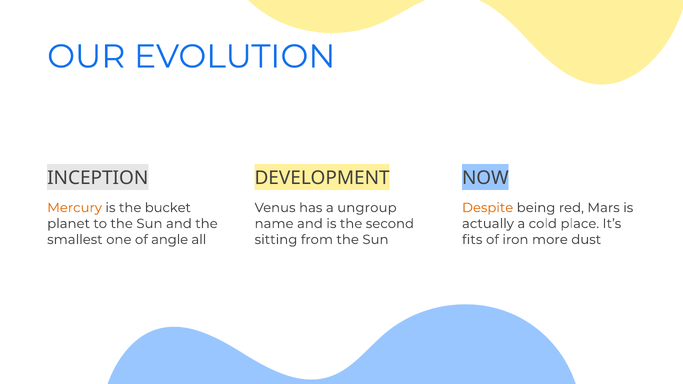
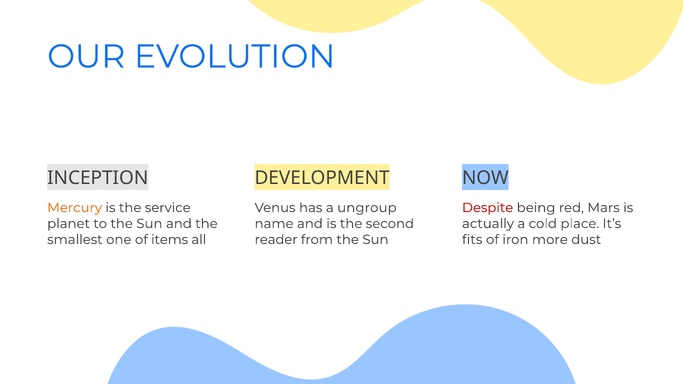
bucket: bucket -> service
Despite colour: orange -> red
angle: angle -> items
sitting: sitting -> reader
